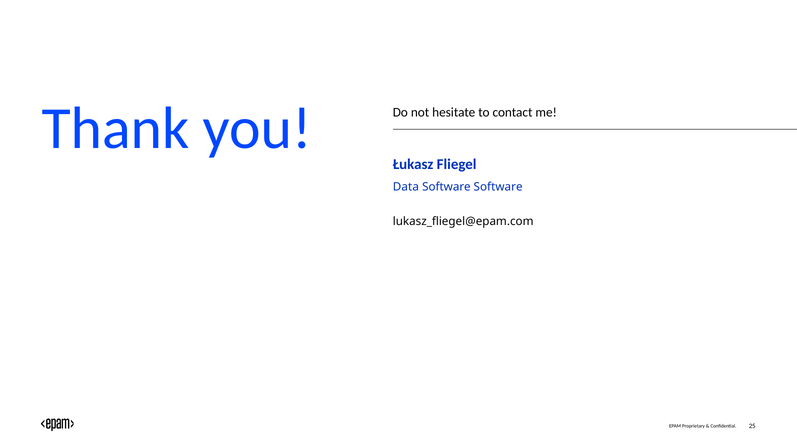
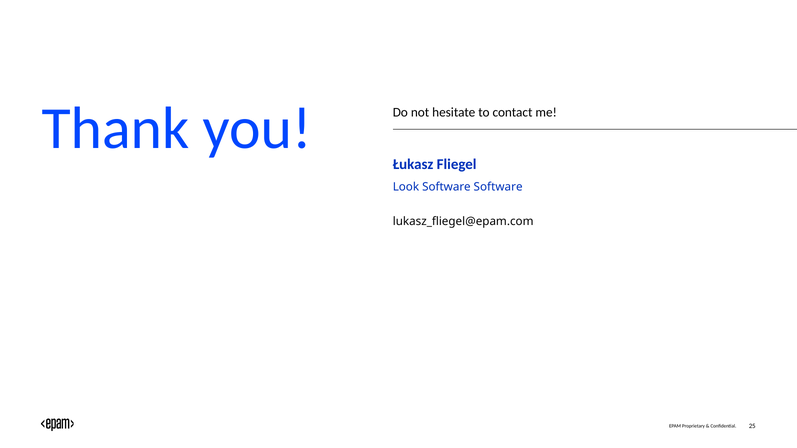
Data: Data -> Look
